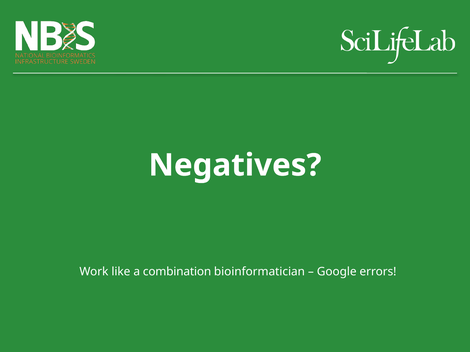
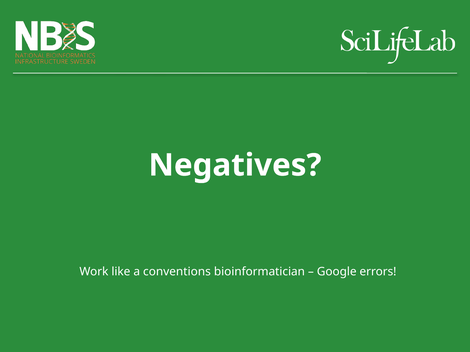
combination: combination -> conventions
